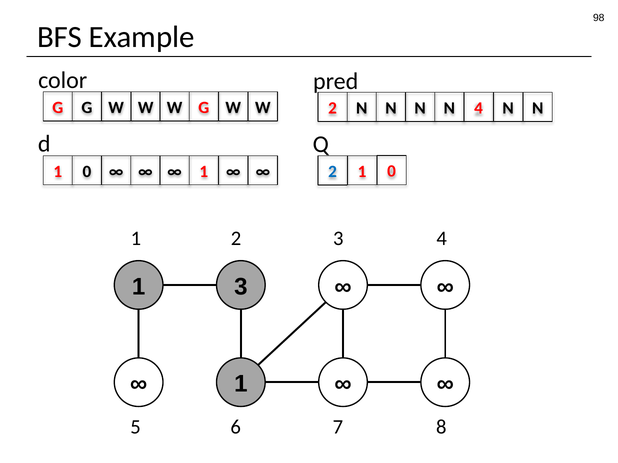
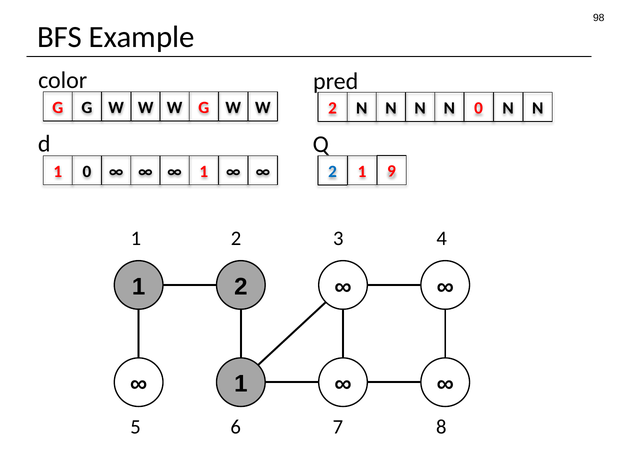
N 4: 4 -> 0
2 1 0: 0 -> 9
3 at (241, 287): 3 -> 2
